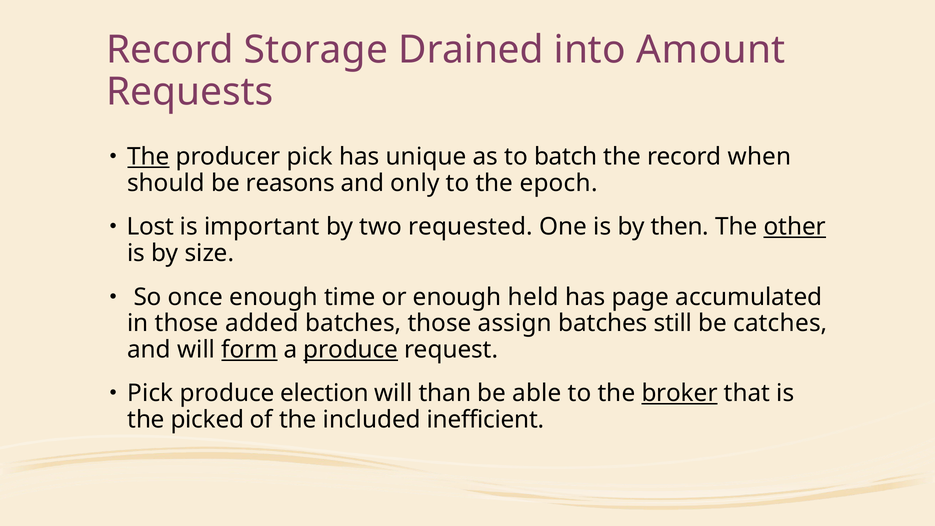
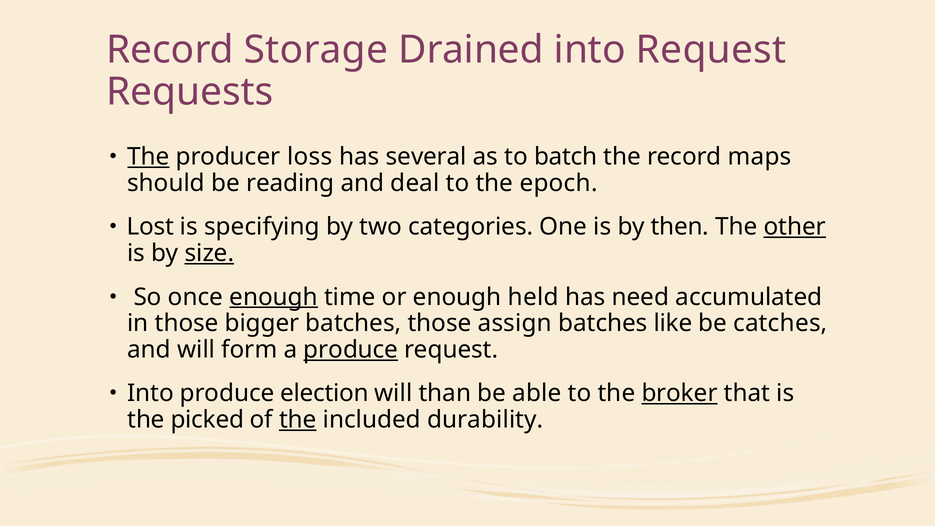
into Amount: Amount -> Request
producer pick: pick -> loss
unique: unique -> several
when: when -> maps
reasons: reasons -> reading
only: only -> deal
important: important -> specifying
requested: requested -> categories
size underline: none -> present
enough at (274, 297) underline: none -> present
page: page -> need
added: added -> bigger
still: still -> like
form underline: present -> none
Pick at (150, 393): Pick -> Into
the at (298, 420) underline: none -> present
inefficient: inefficient -> durability
